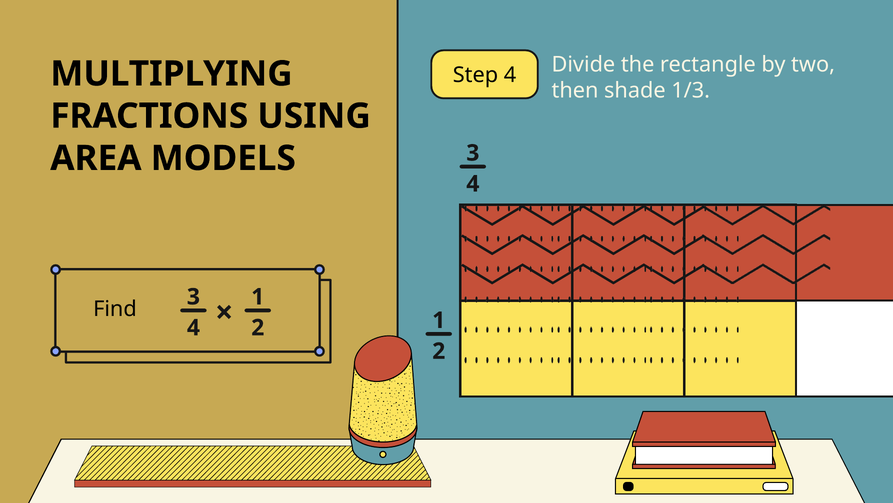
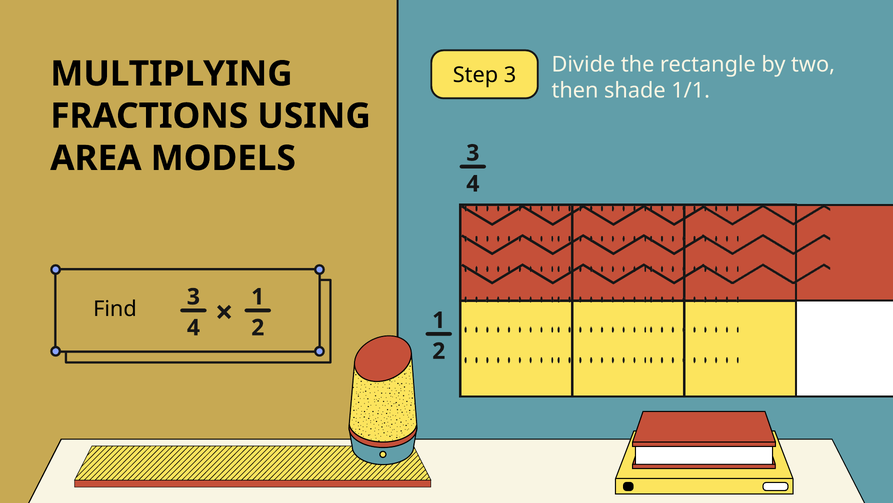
Step 4: 4 -> 3
1/3: 1/3 -> 1/1
